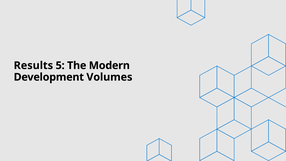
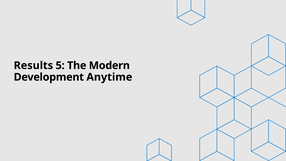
Volumes: Volumes -> Anytime
